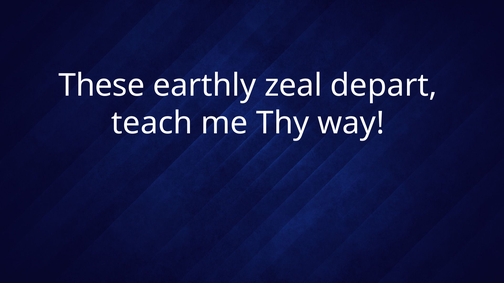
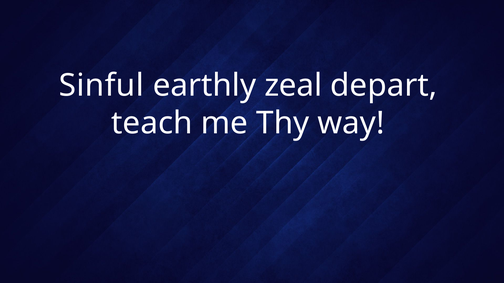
These: These -> Sinful
